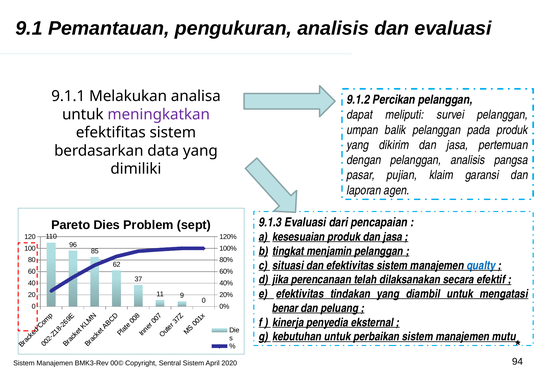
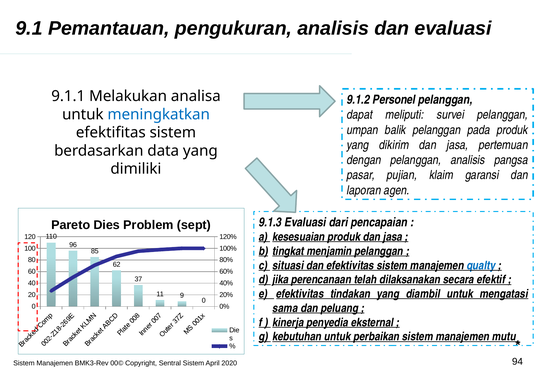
Percikan: Percikan -> Personel
meningkatkan colour: purple -> blue
benar: benar -> sama
